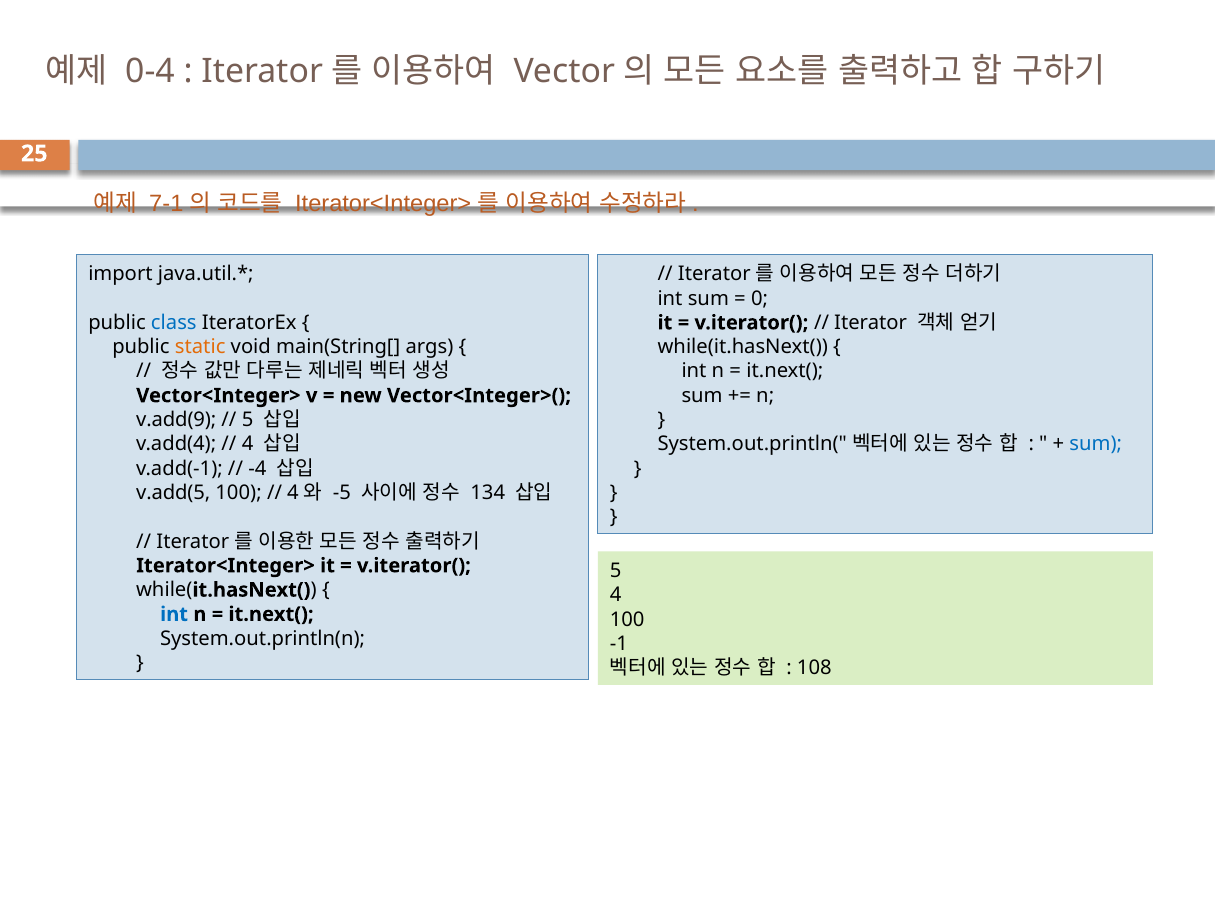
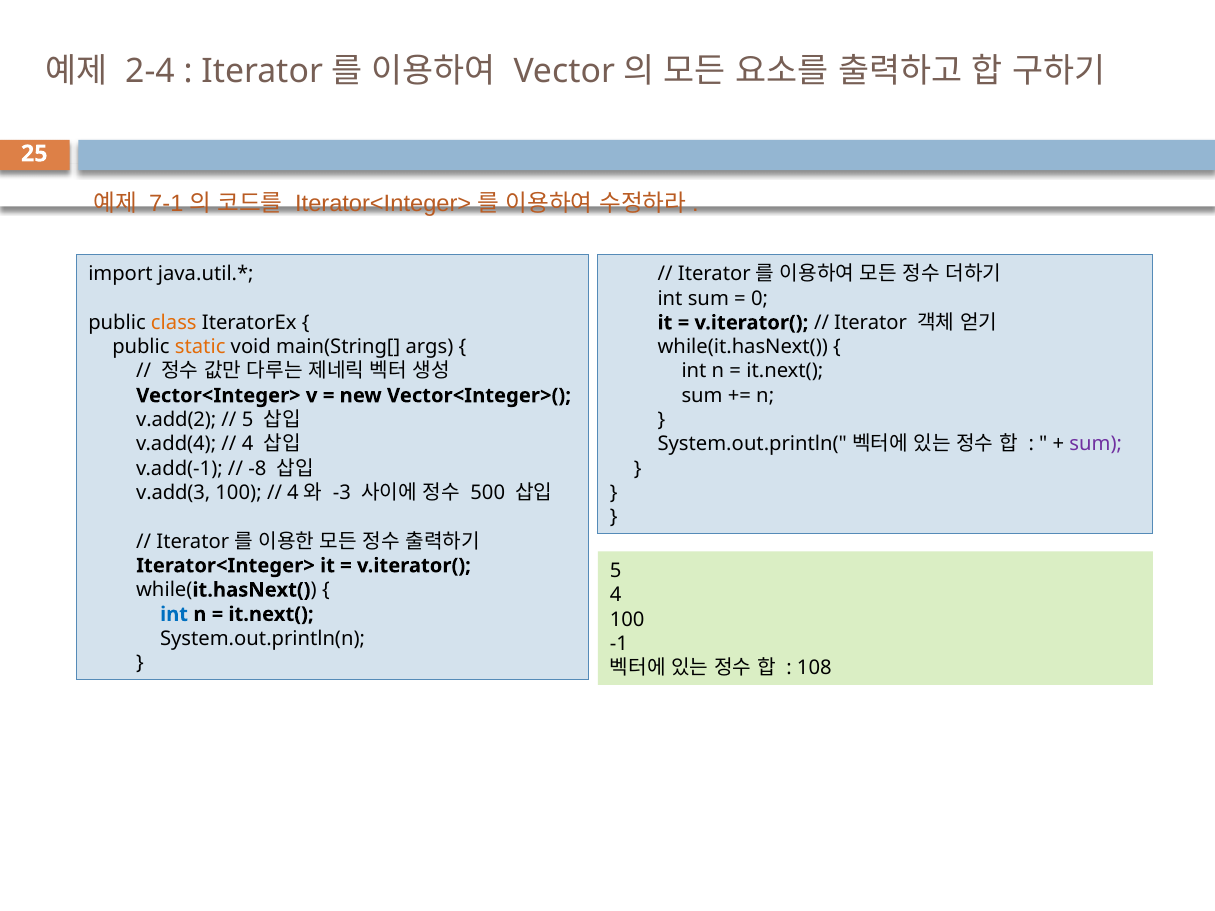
0-4: 0-4 -> 2-4
class colour: blue -> orange
v.add(9: v.add(9 -> v.add(2
sum at (1096, 444) colour: blue -> purple
-4: -4 -> -8
v.add(5: v.add(5 -> v.add(3
-5: -5 -> -3
134: 134 -> 500
